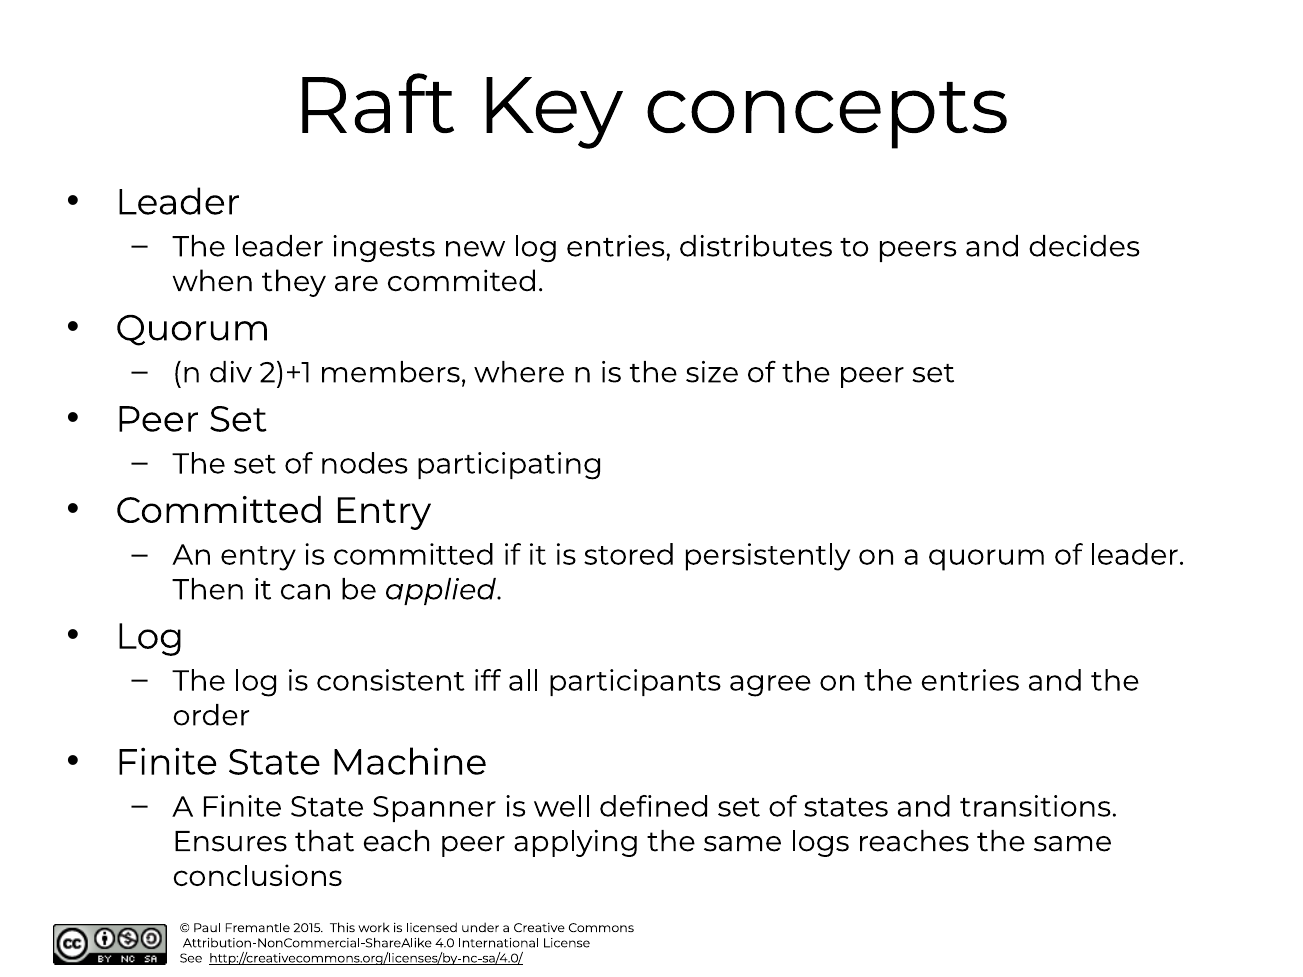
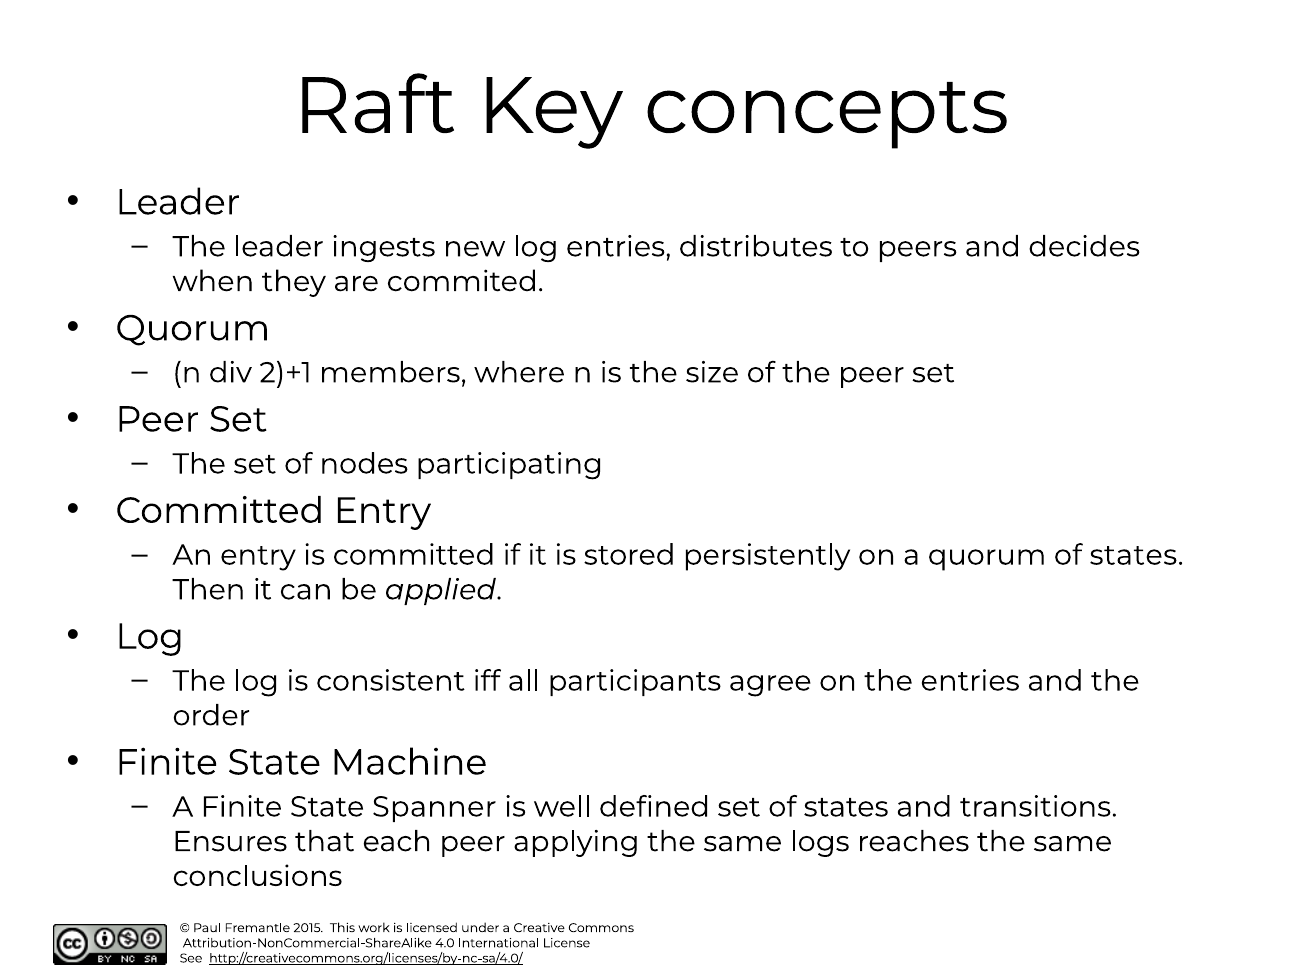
quorum of leader: leader -> states
